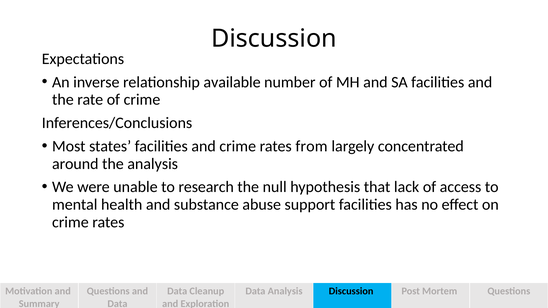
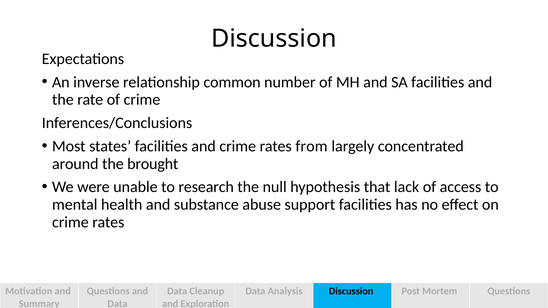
available: available -> common
the analysis: analysis -> brought
